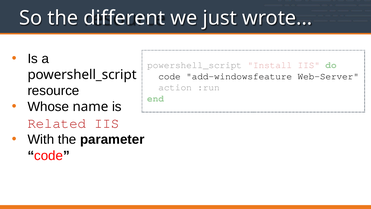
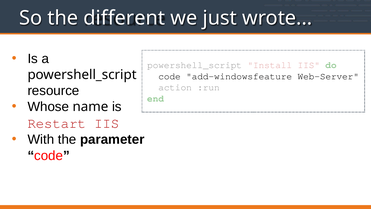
Related: Related -> Restart
